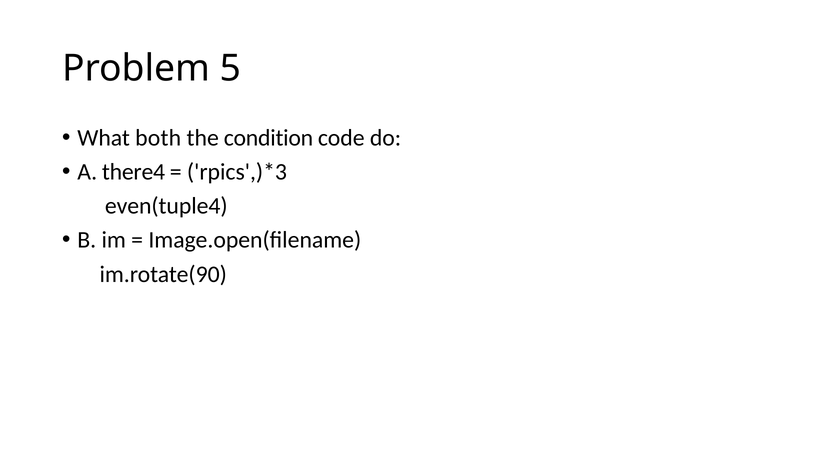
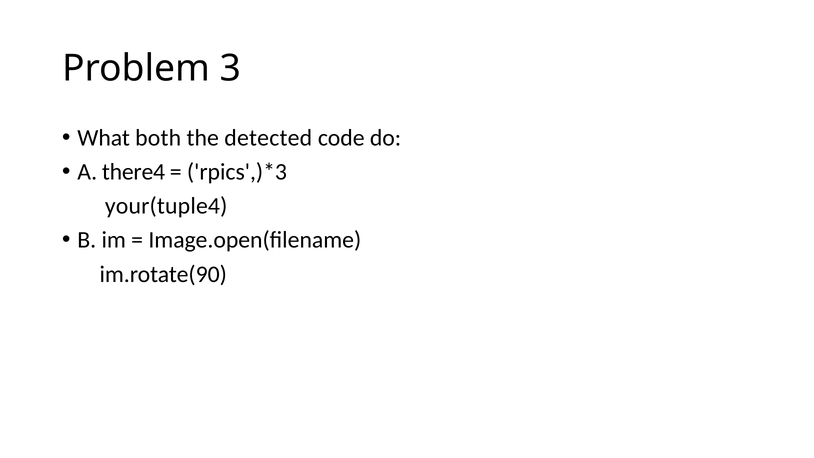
5: 5 -> 3
condition: condition -> detected
even(tuple4: even(tuple4 -> your(tuple4
